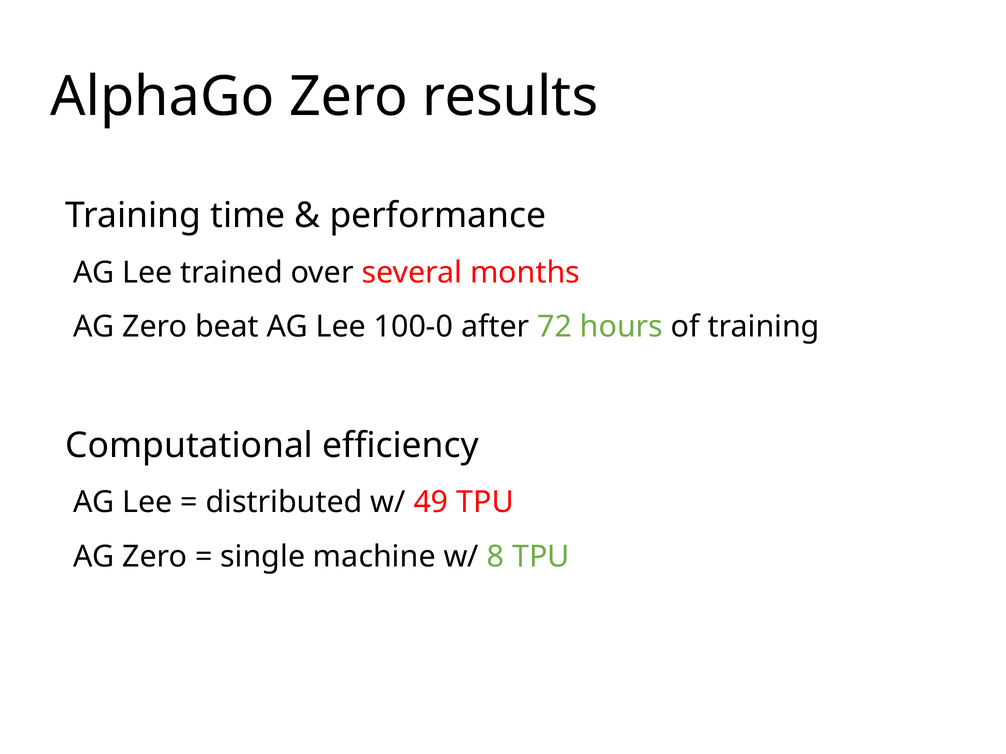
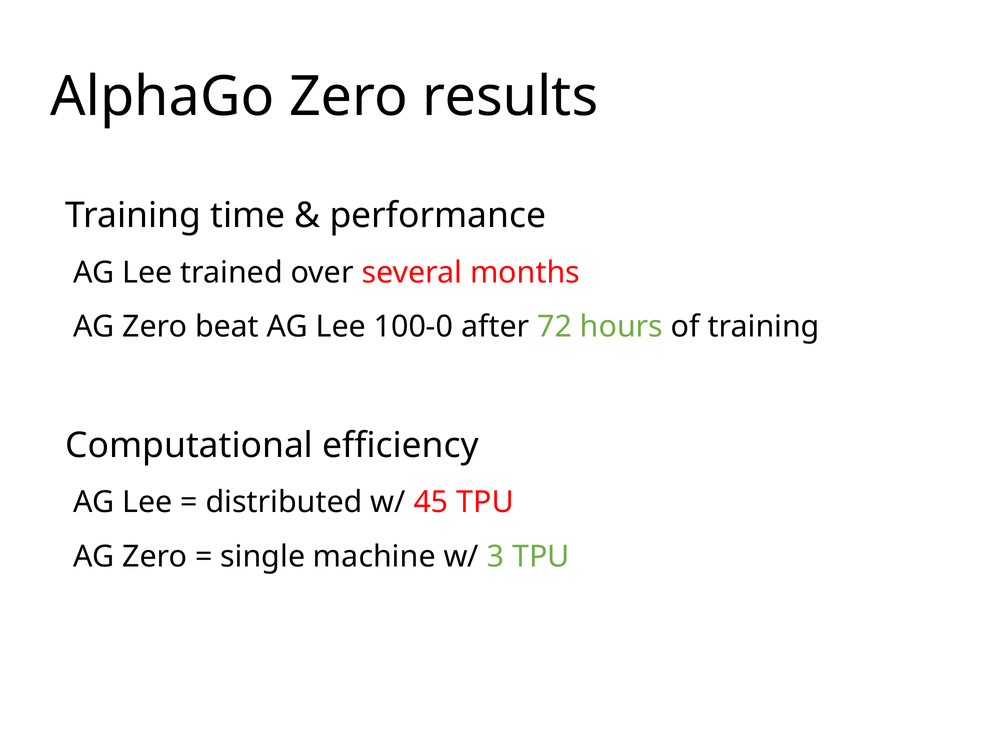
49: 49 -> 45
8: 8 -> 3
